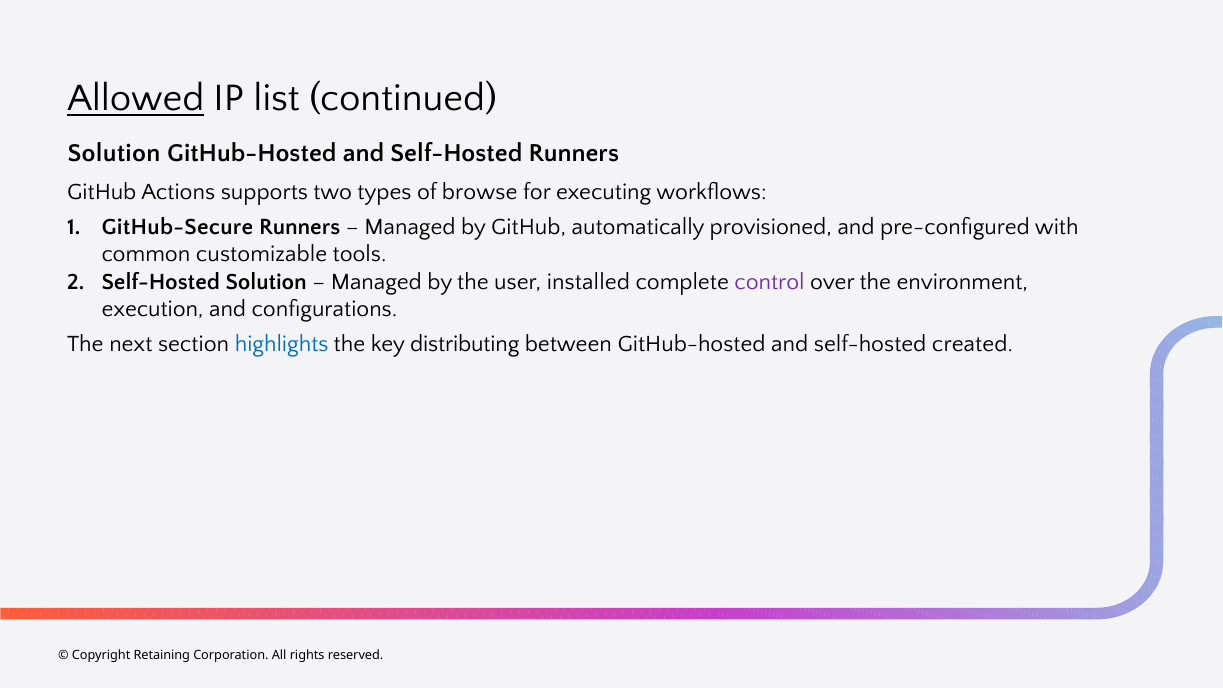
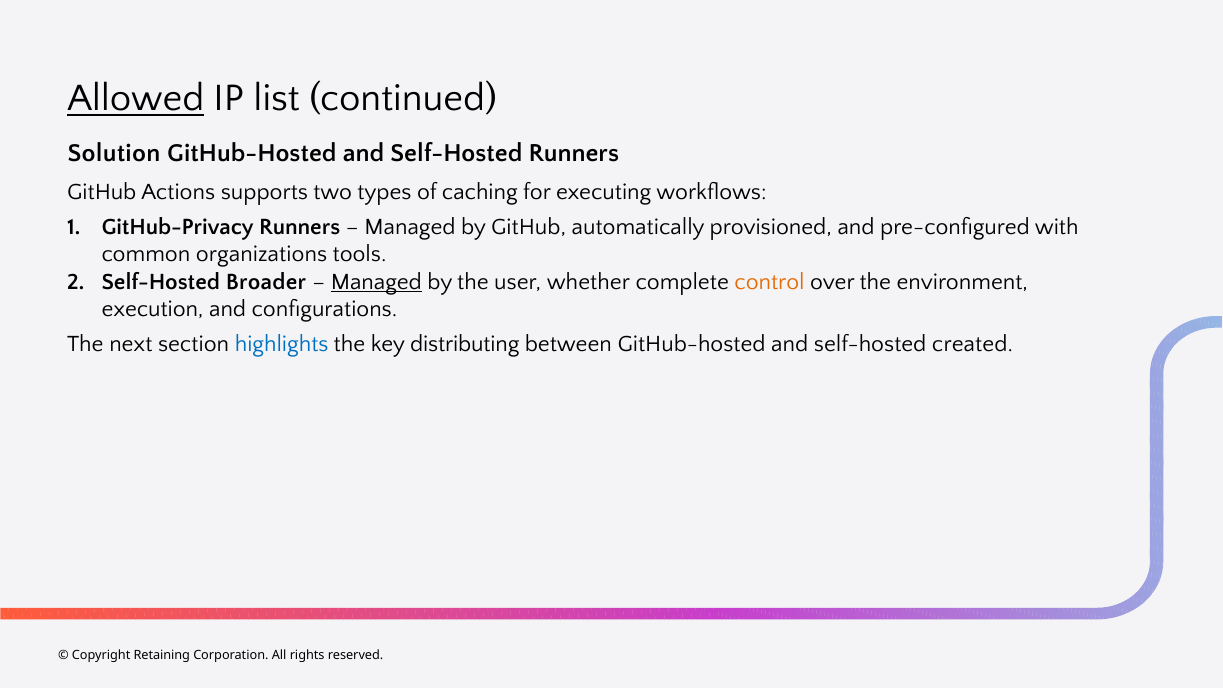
browse: browse -> caching
GitHub-Secure: GitHub-Secure -> GitHub-Privacy
customizable: customizable -> organizations
Self-Hosted Solution: Solution -> Broader
Managed at (376, 282) underline: none -> present
installed: installed -> whether
control colour: purple -> orange
